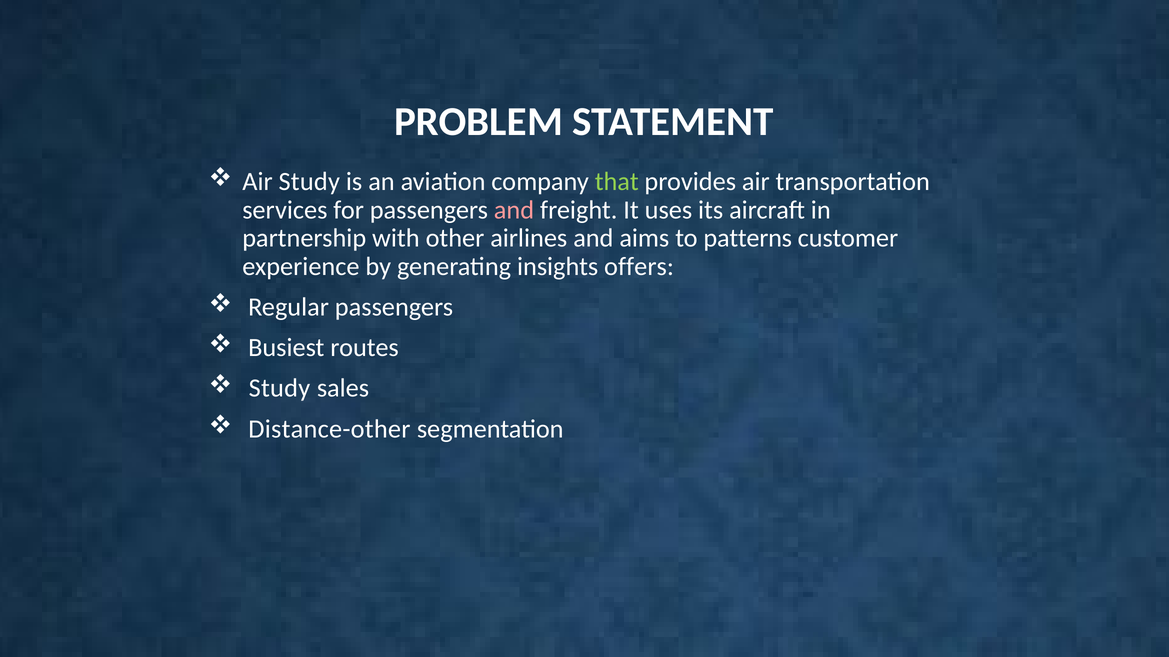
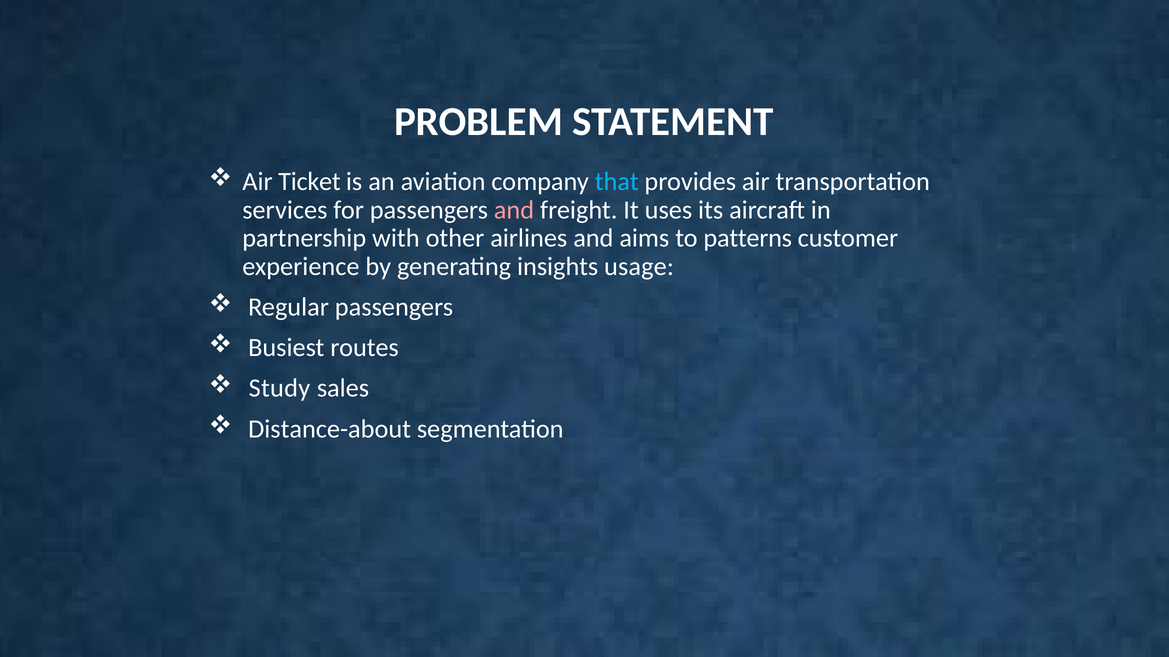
Air Study: Study -> Ticket
that colour: light green -> light blue
offers: offers -> usage
Distance-other: Distance-other -> Distance-about
